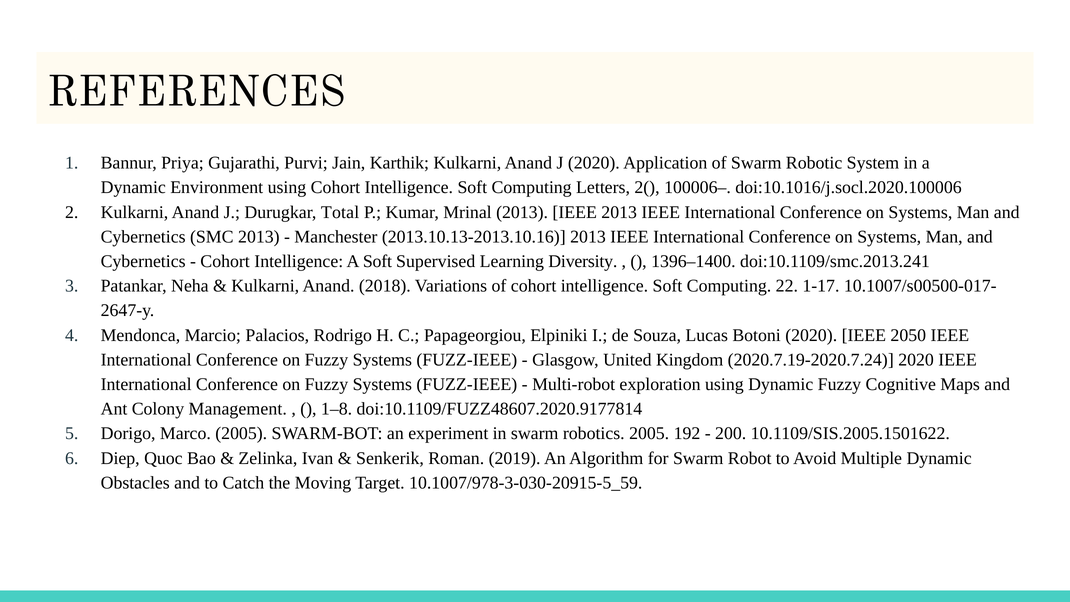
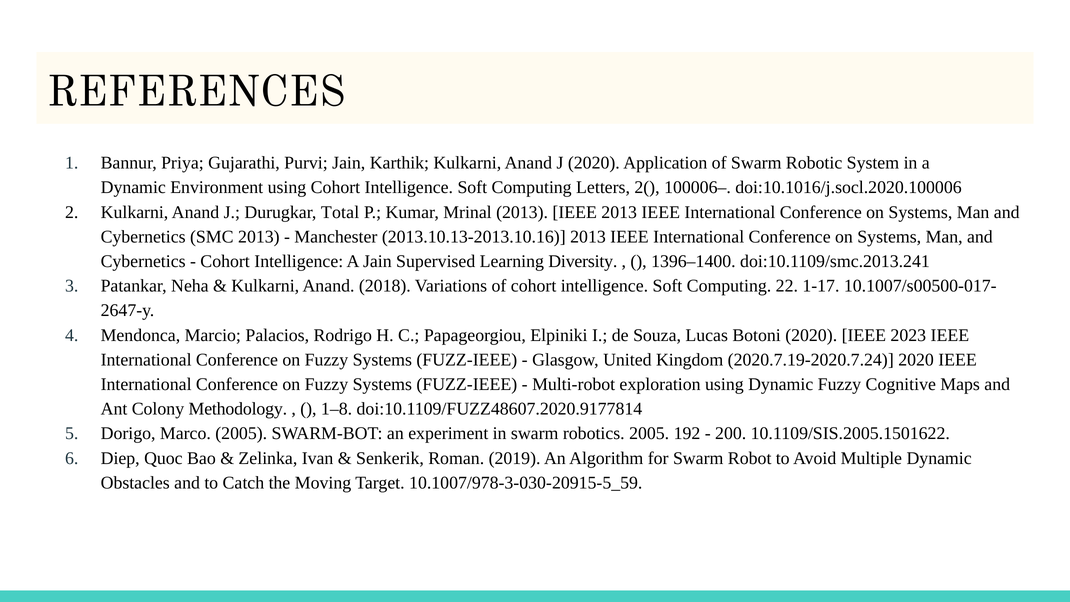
A Soft: Soft -> Jain
2050: 2050 -> 2023
Management: Management -> Methodology
